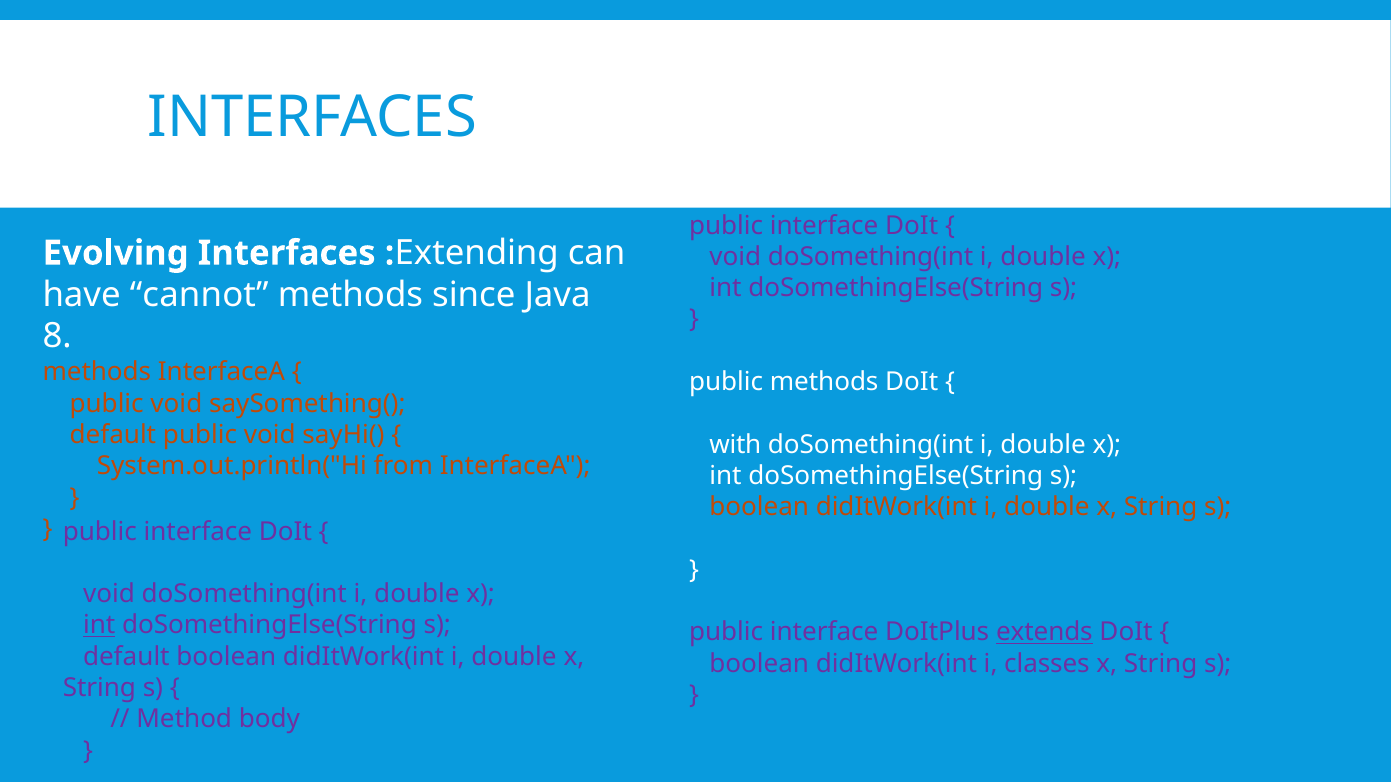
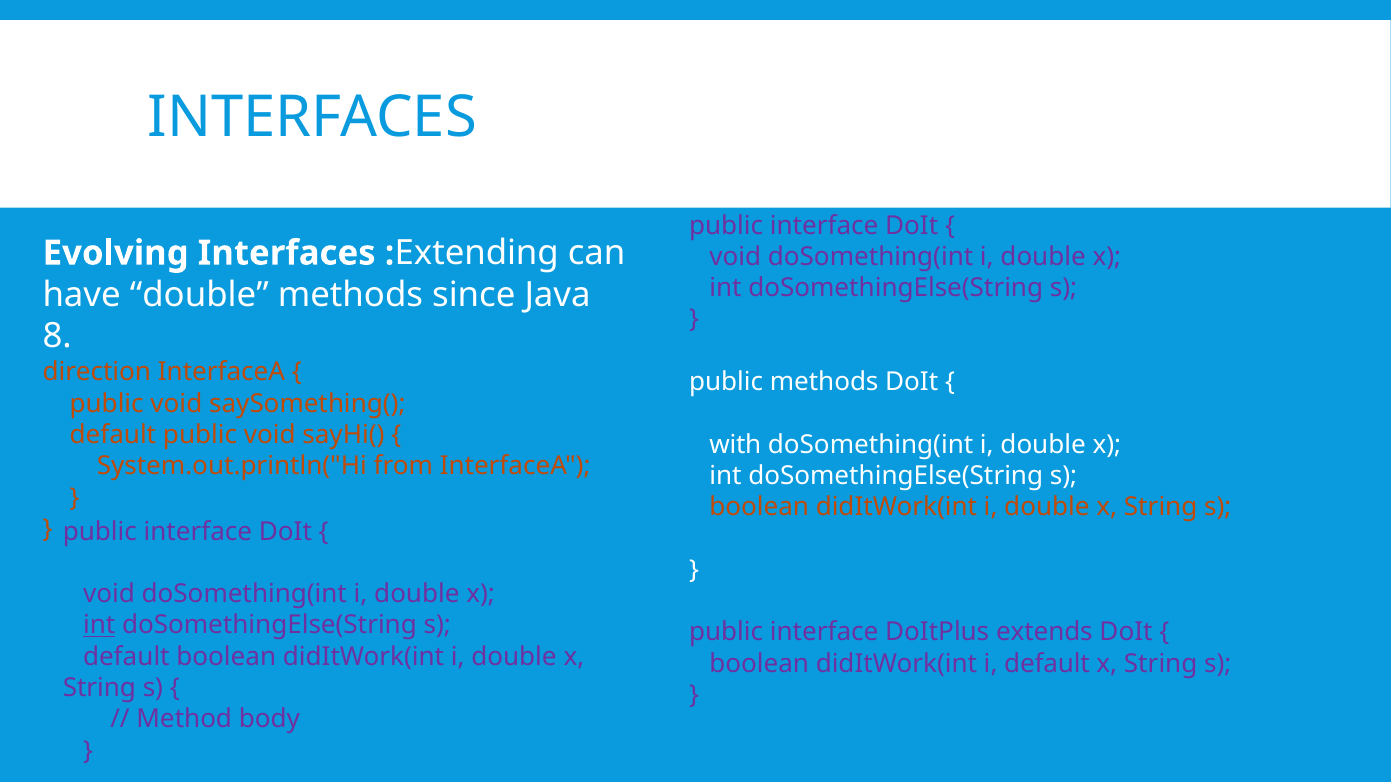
have cannot: cannot -> double
methods at (97, 373): methods -> direction
extends underline: present -> none
i classes: classes -> default
